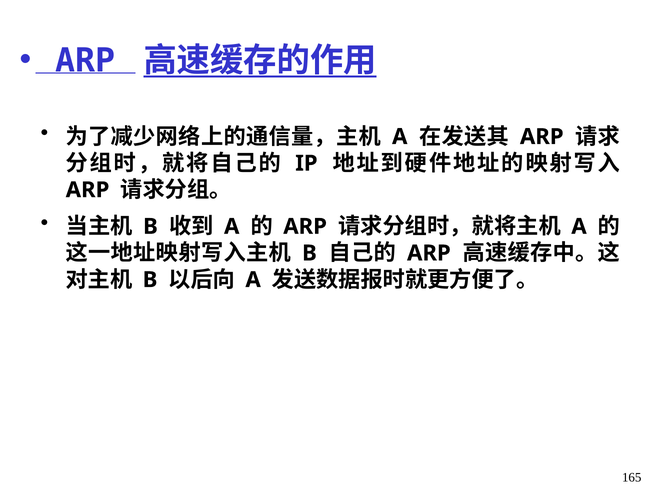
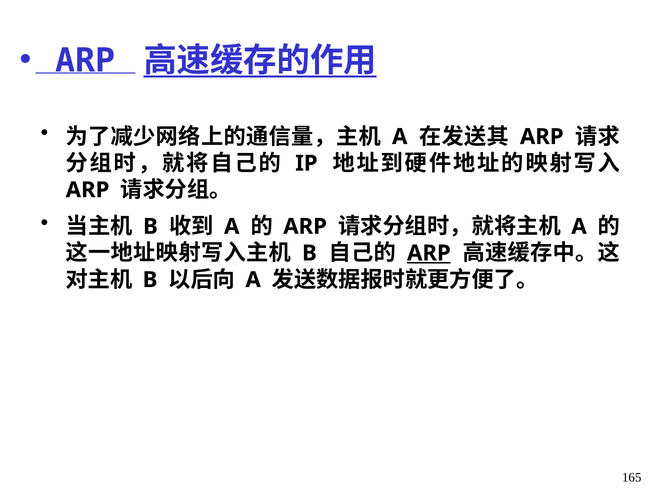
ARP at (429, 253) underline: none -> present
